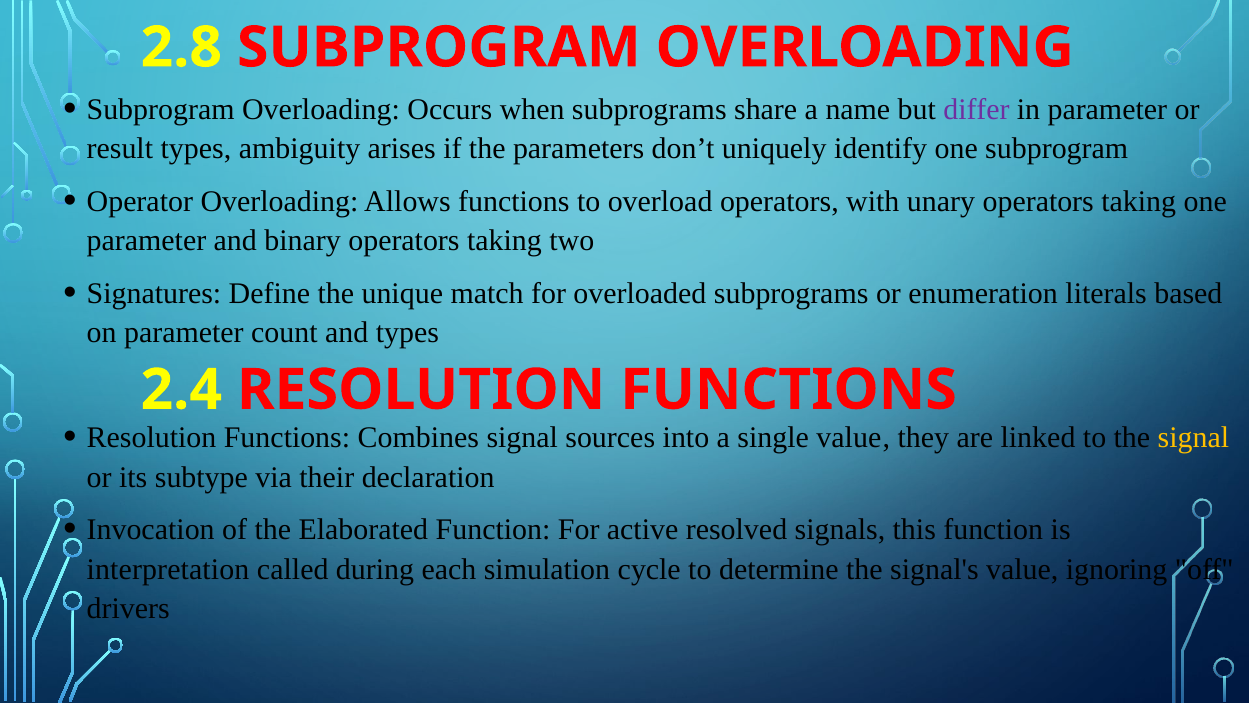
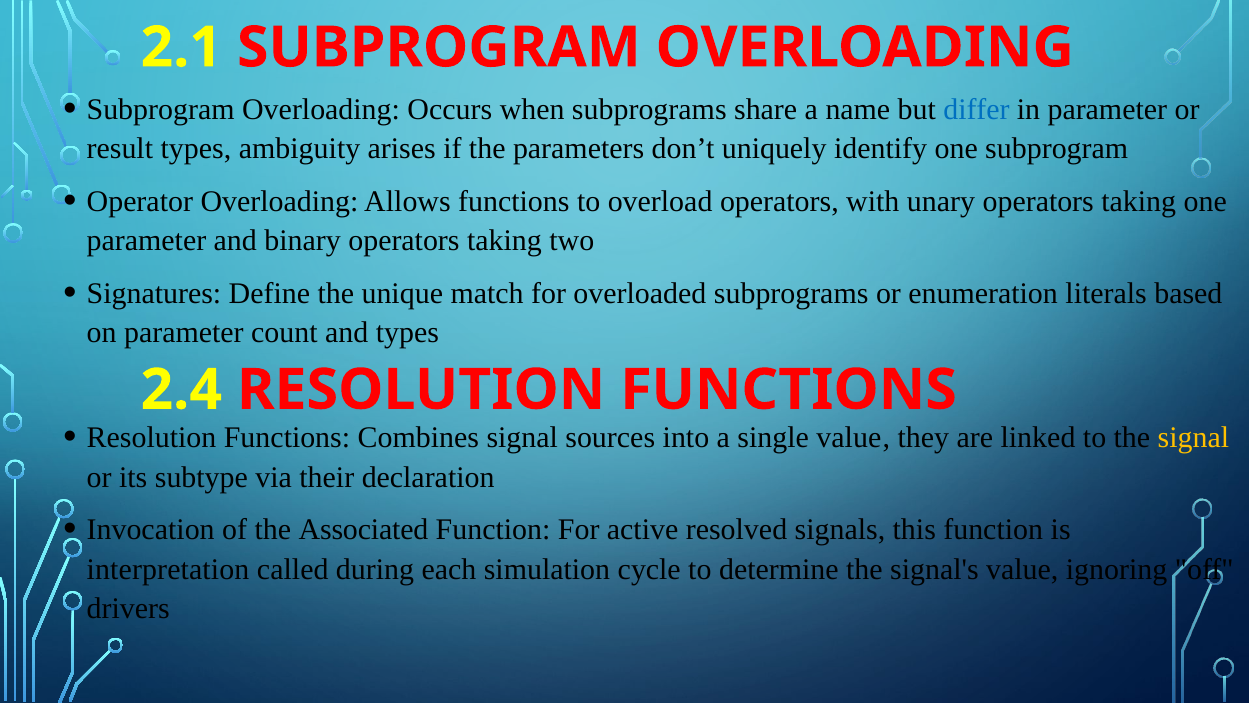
2.8: 2.8 -> 2.1
differ colour: purple -> blue
Elaborated: Elaborated -> Associated
